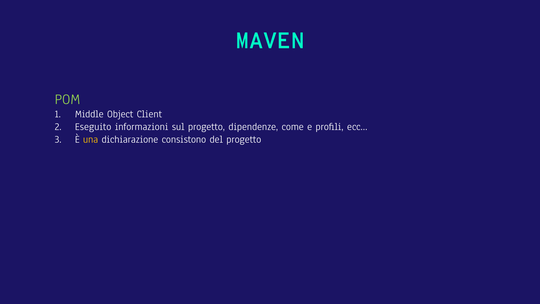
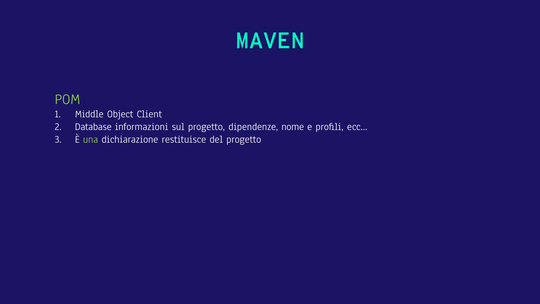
Eseguito: Eseguito -> Database
come: come -> nome
una colour: yellow -> light green
consistono: consistono -> restituisce
